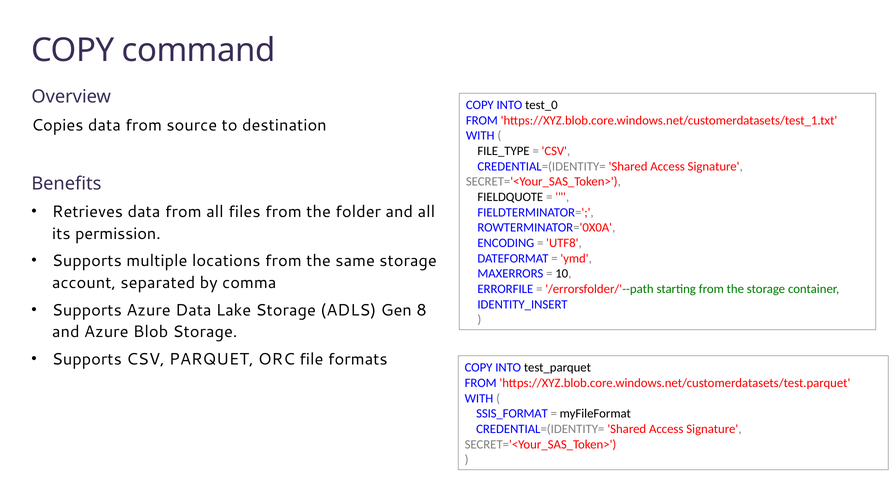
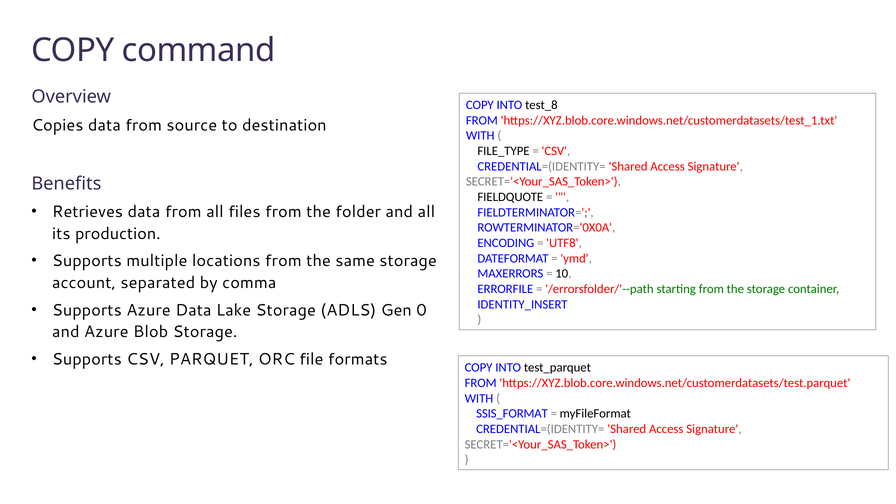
test_0: test_0 -> test_8
permission: permission -> production
8: 8 -> 0
